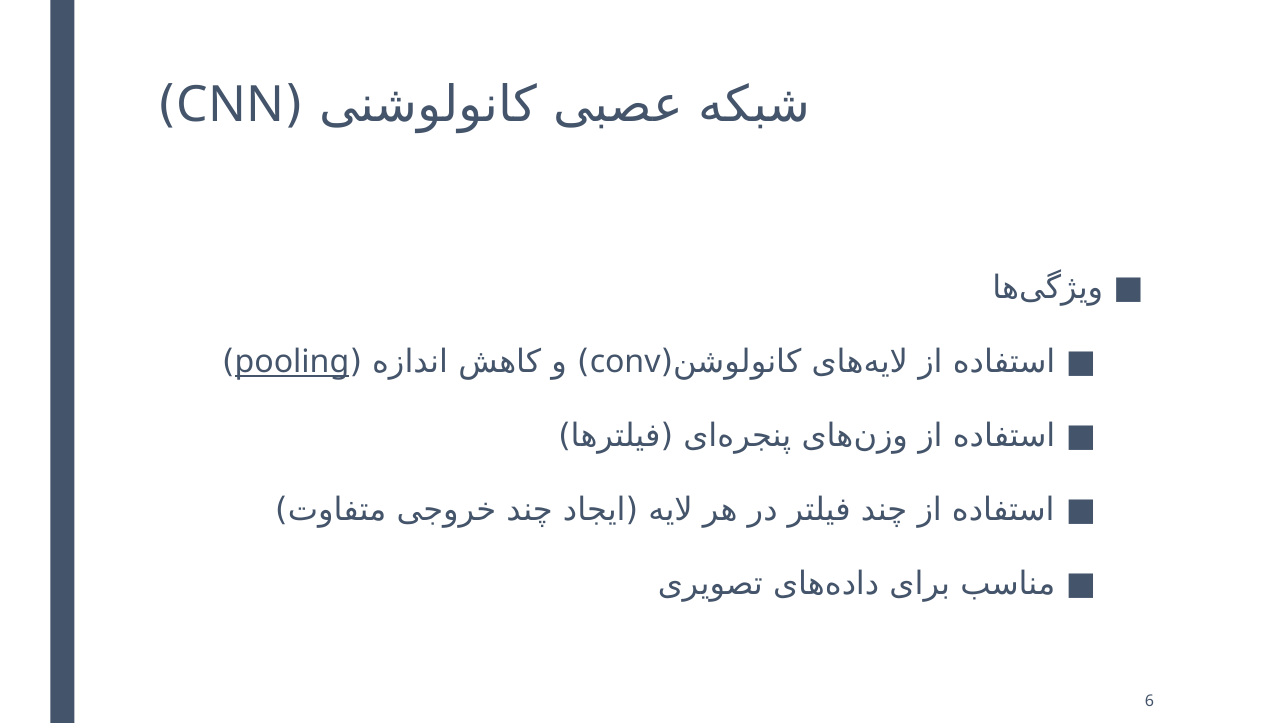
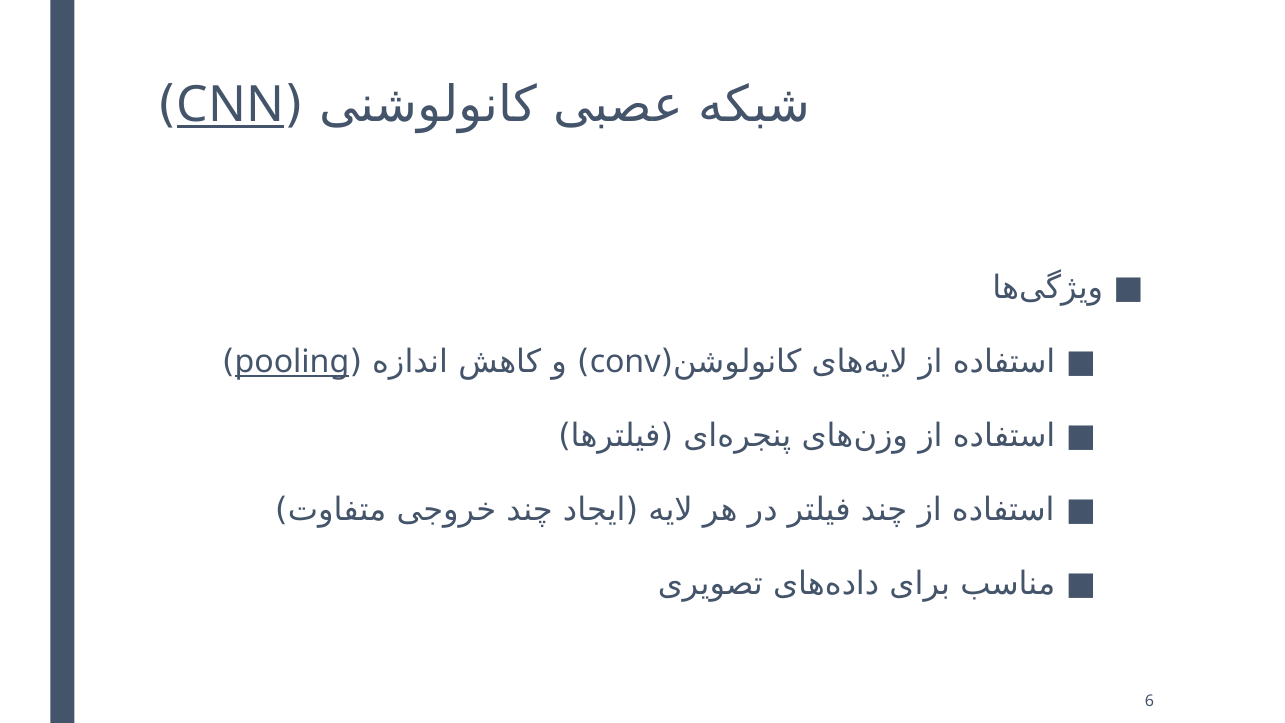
CNN underline: none -> present
